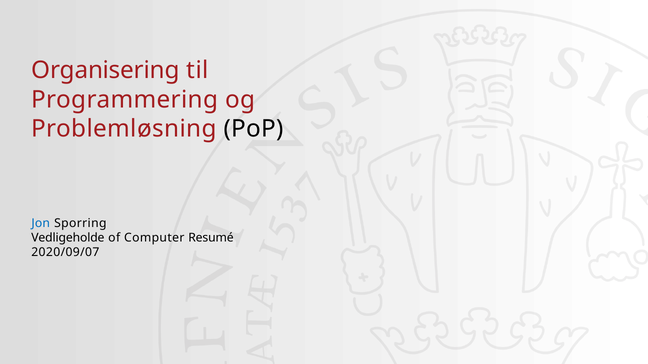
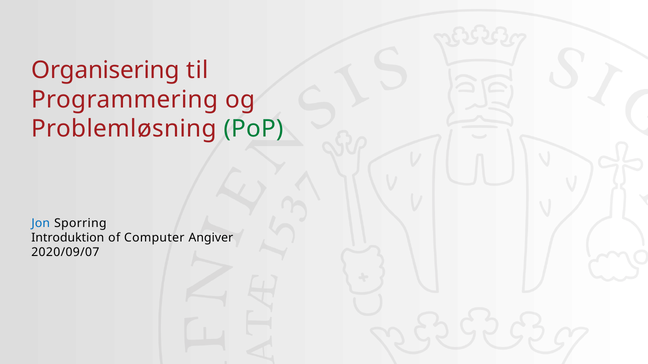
PoP colour: black -> green
Vedligeholde: Vedligeholde -> Introduktion
Resumé: Resumé -> Angiver
